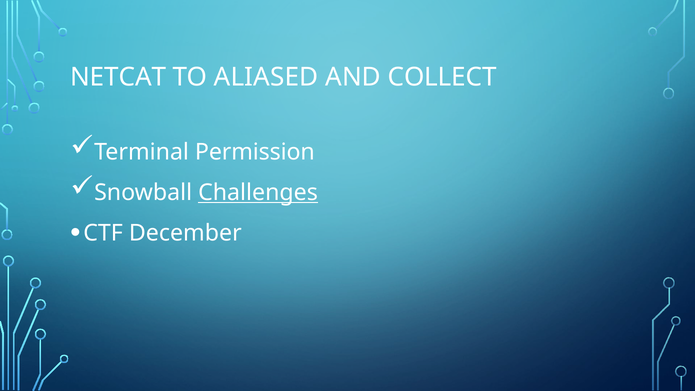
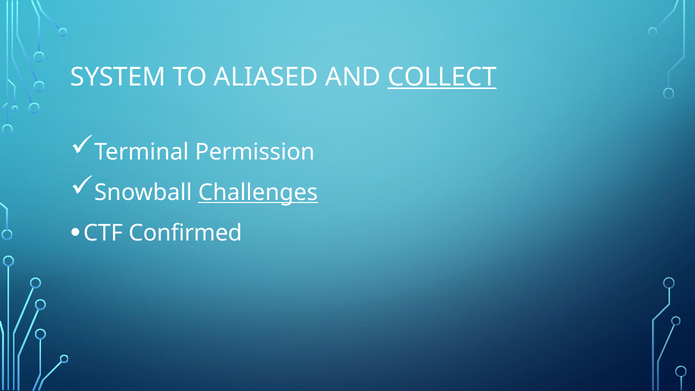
NETCAT: NETCAT -> SYSTEM
COLLECT underline: none -> present
December: December -> Confirmed
